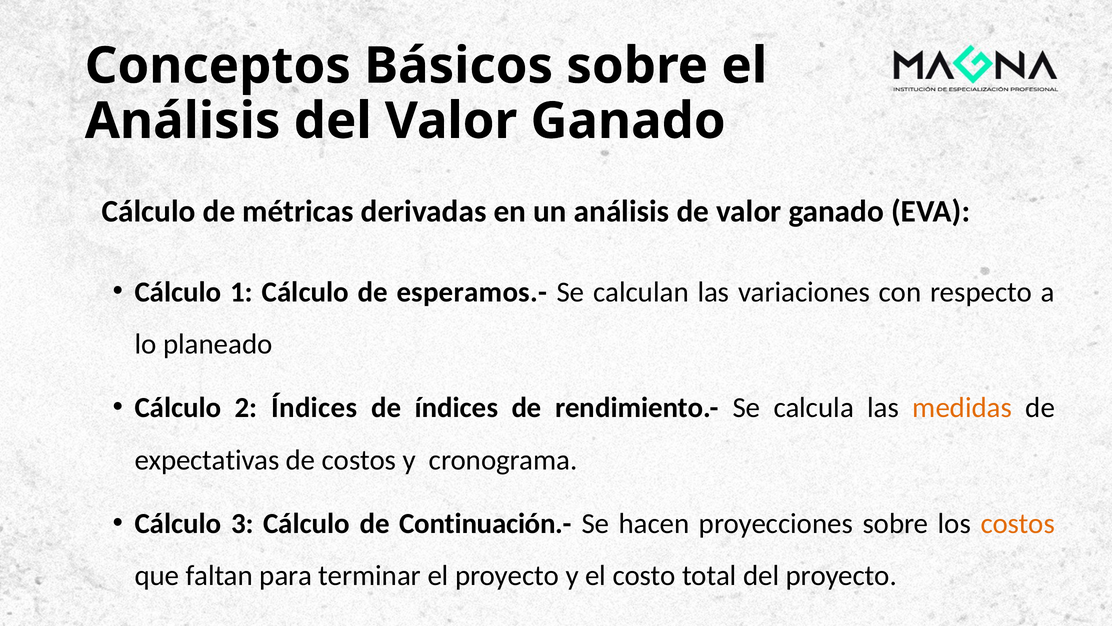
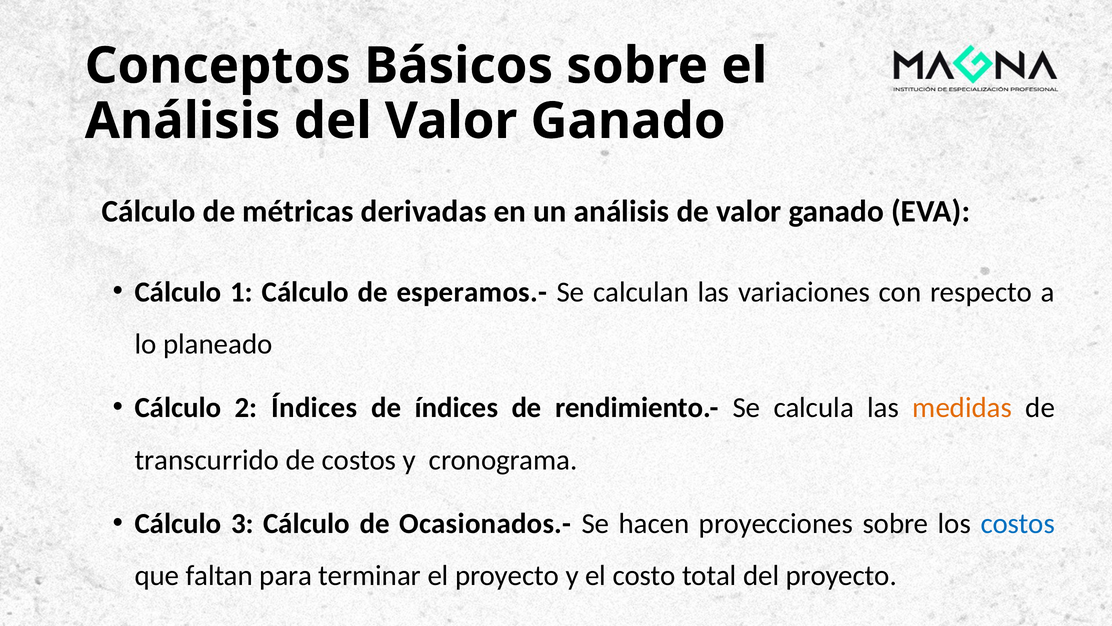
expectativas: expectativas -> transcurrido
Continuación.-: Continuación.- -> Ocasionados.-
costos at (1018, 523) colour: orange -> blue
